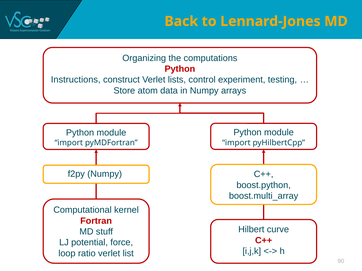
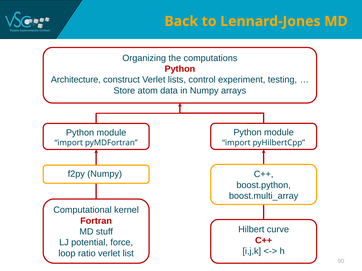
Instructions: Instructions -> Architecture
